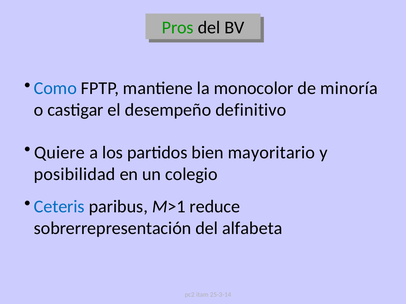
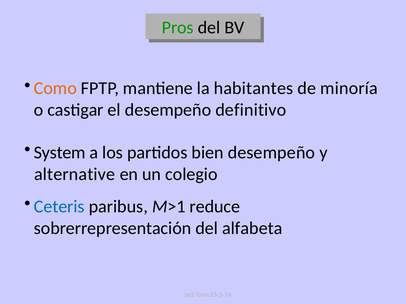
Como colour: blue -> orange
monocolor: monocolor -> habitantes
Quiere: Quiere -> System
bien mayoritario: mayoritario -> desempeño
posibilidad: posibilidad -> alternative
